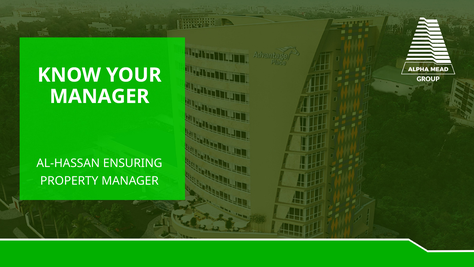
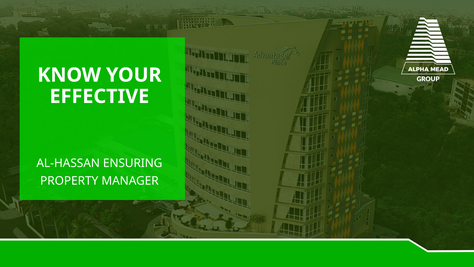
MANAGER at (99, 96): MANAGER -> EFFECTIVE
